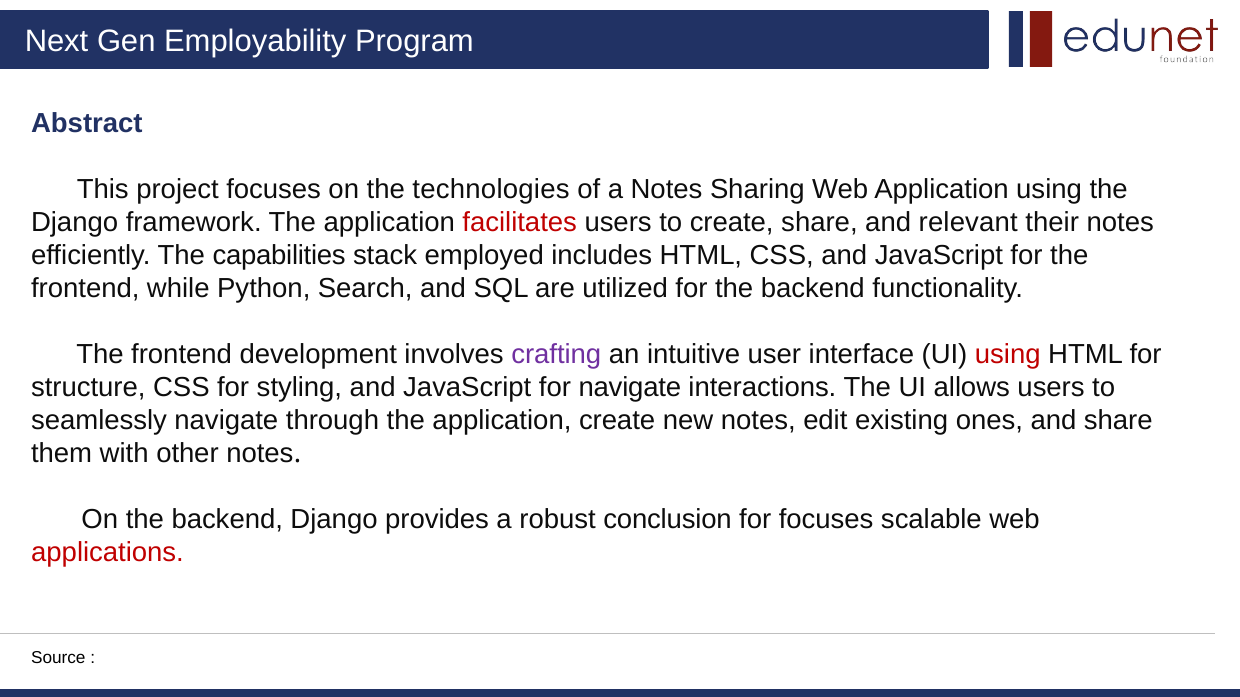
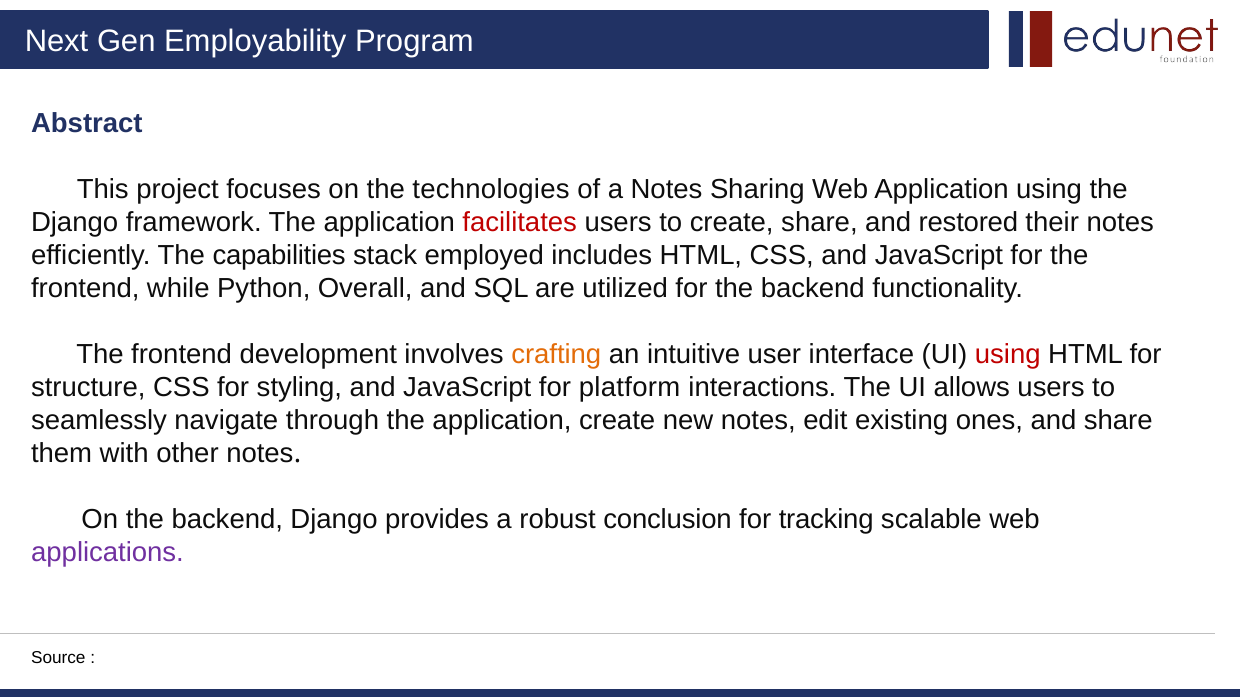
relevant: relevant -> restored
Search: Search -> Overall
crafting colour: purple -> orange
for navigate: navigate -> platform
for focuses: focuses -> tracking
applications colour: red -> purple
